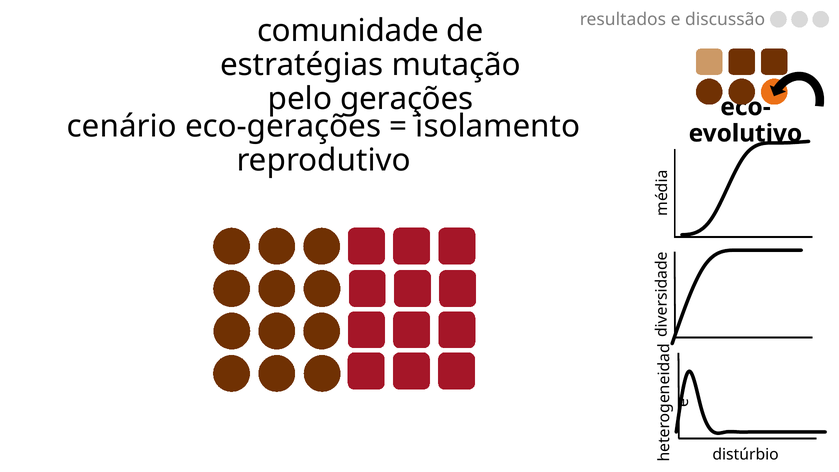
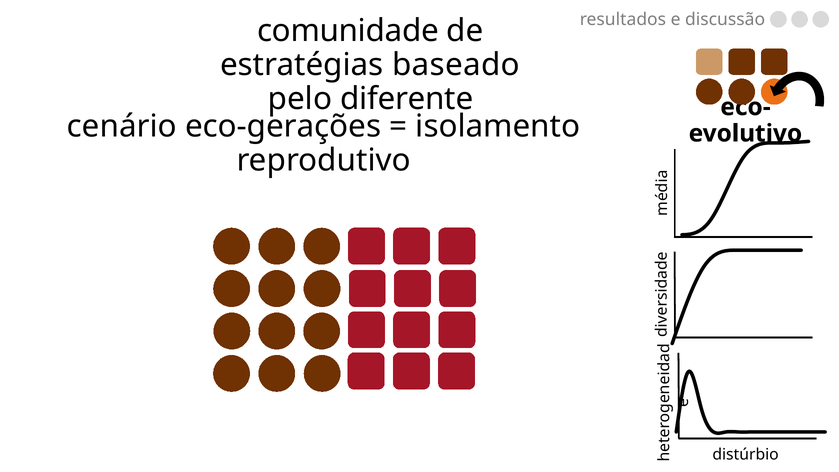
mutação: mutação -> baseado
gerações: gerações -> diferente
